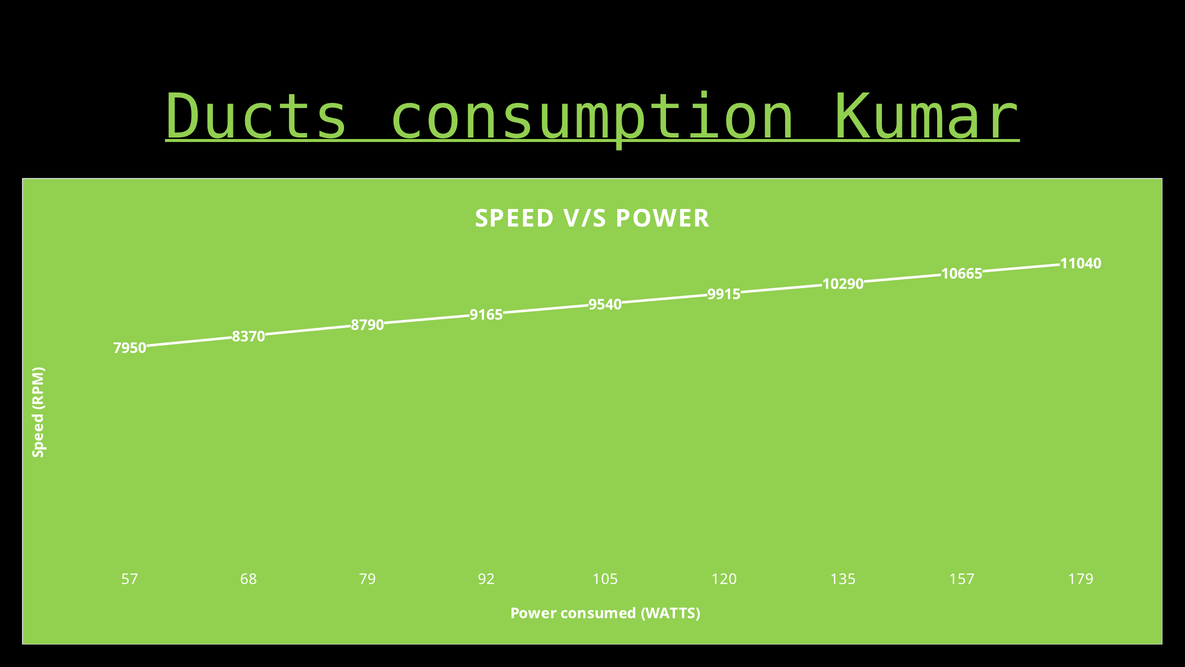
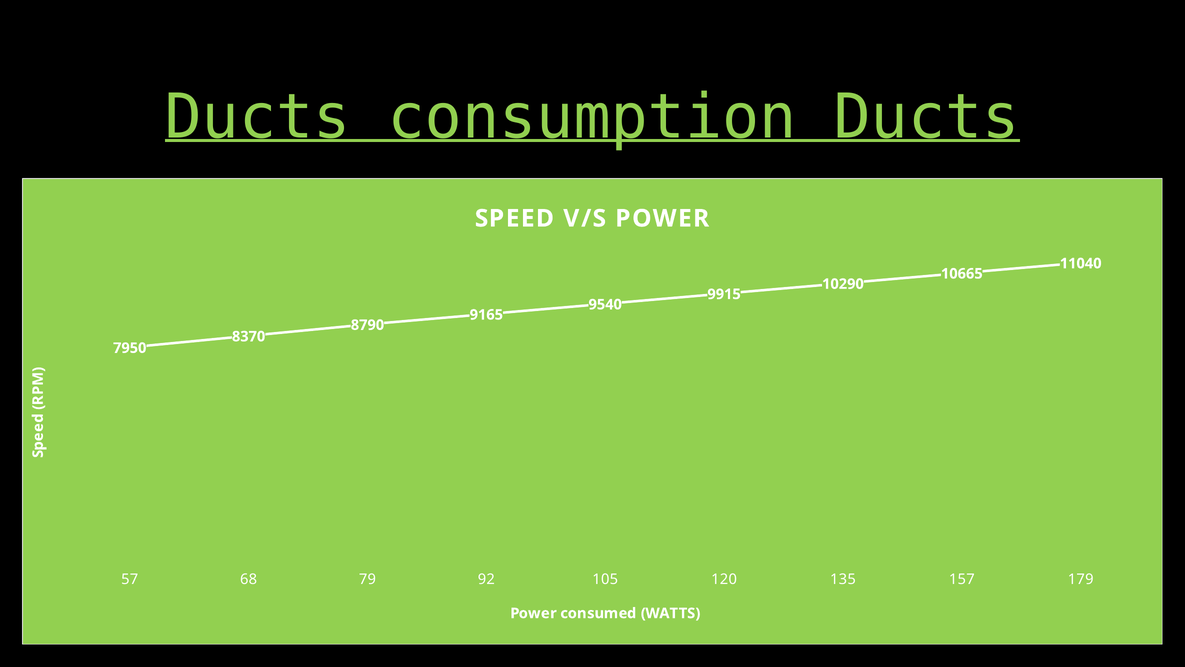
consumption Kumar: Kumar -> Ducts
